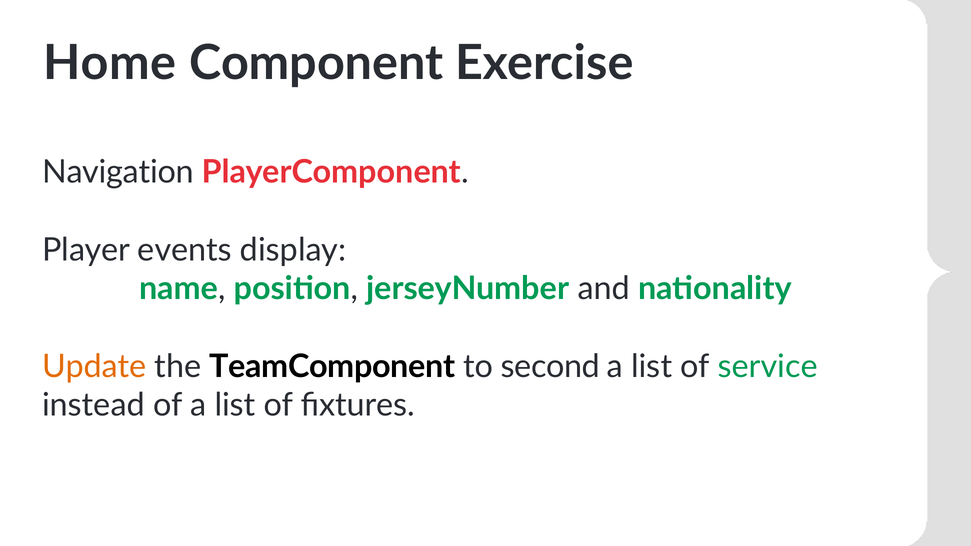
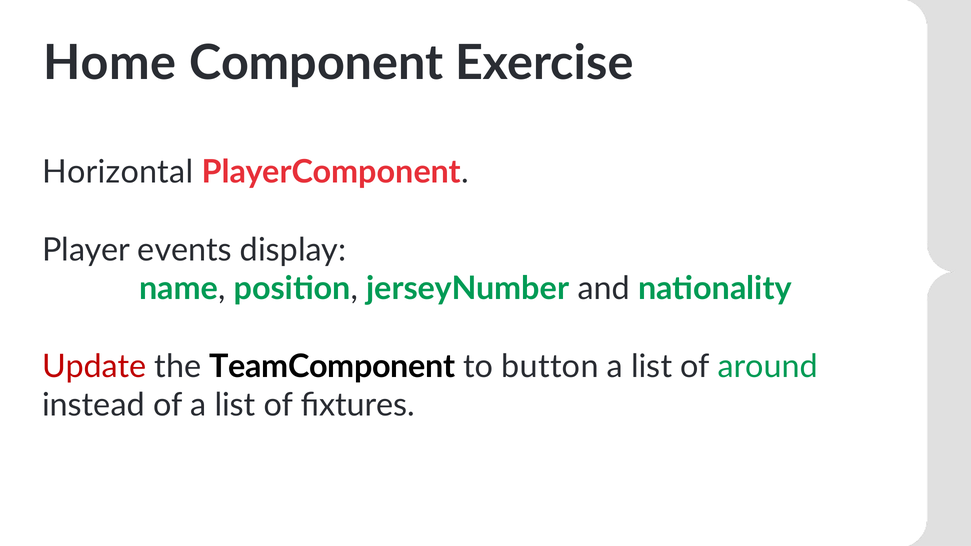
Navigation: Navigation -> Horizontal
Update colour: orange -> red
second: second -> button
service: service -> around
